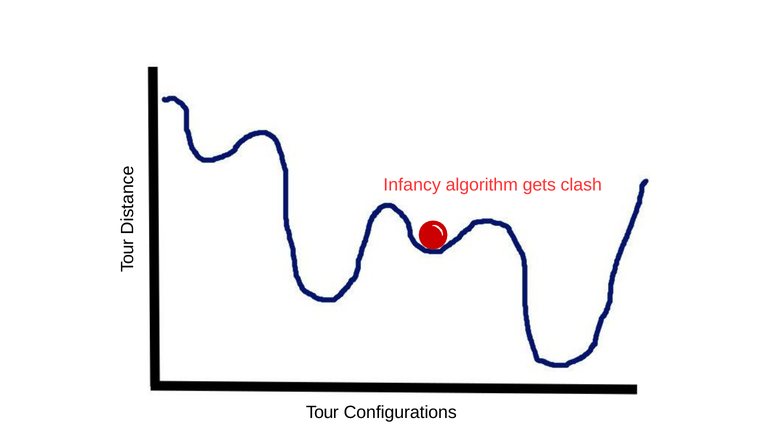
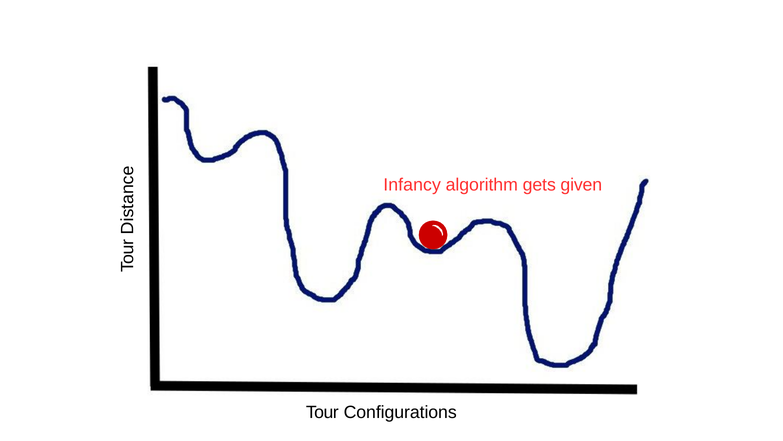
clash: clash -> given
